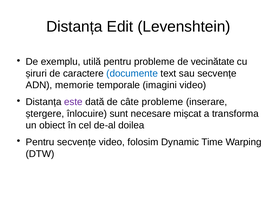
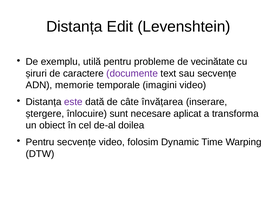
documente colour: blue -> purple
câte probleme: probleme -> învățarea
mișcat: mișcat -> aplicat
